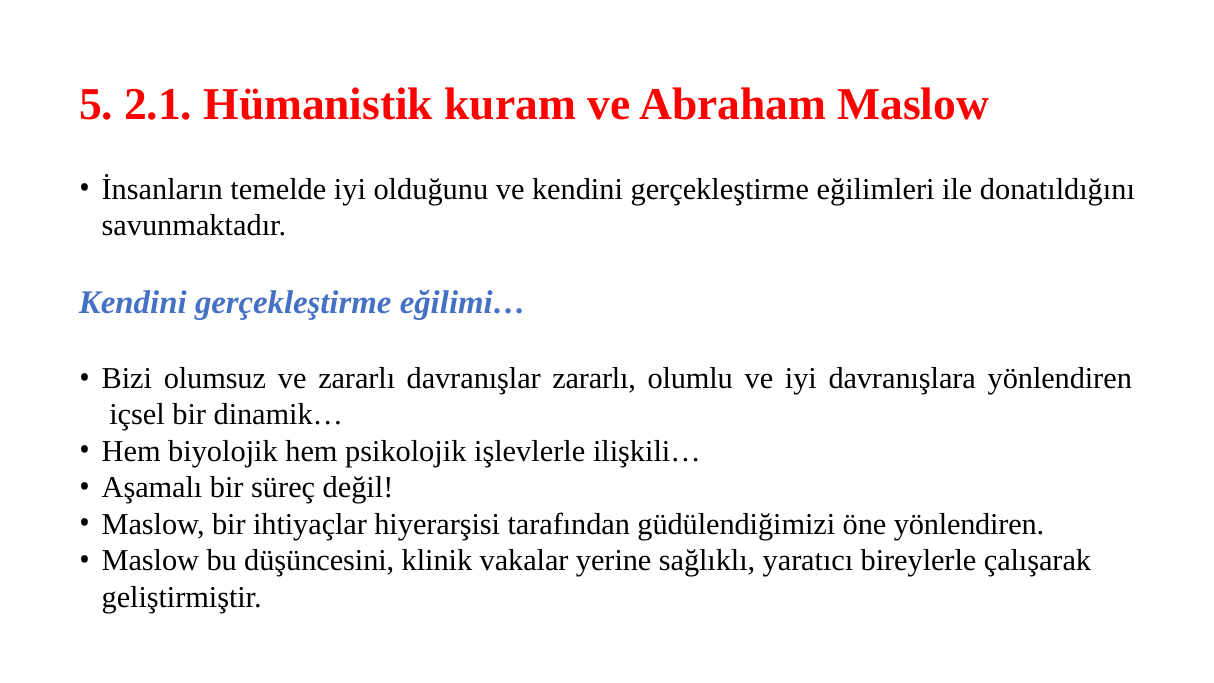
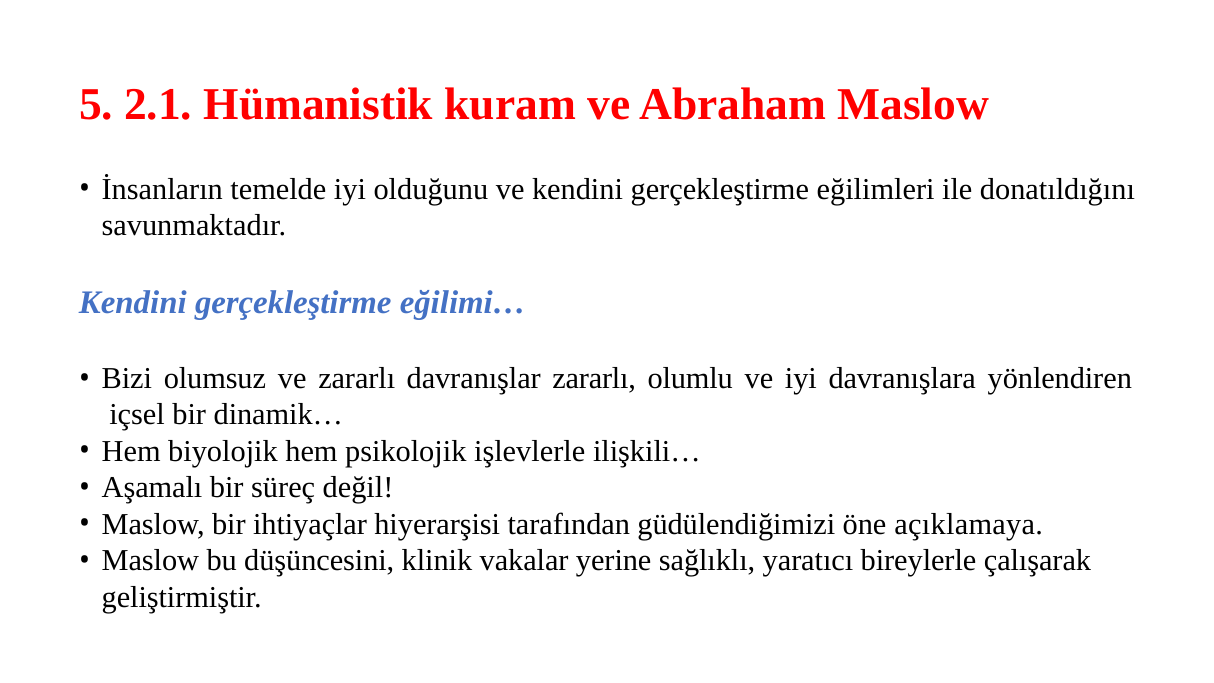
öne yönlendiren: yönlendiren -> açıklamaya
